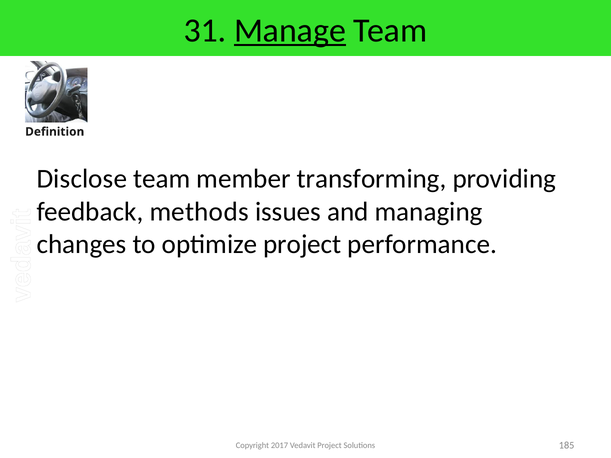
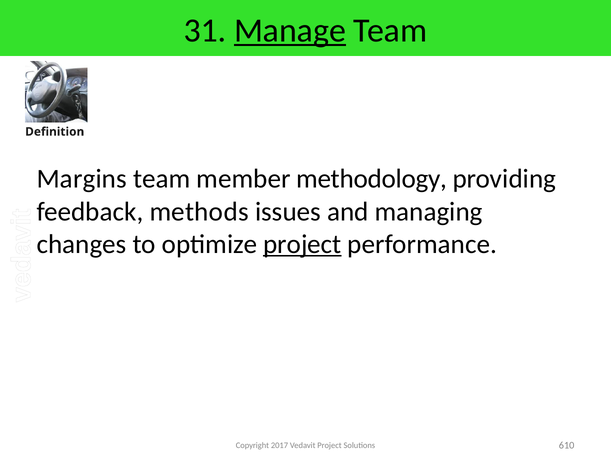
Disclose: Disclose -> Margins
transforming: transforming -> methodology
project at (302, 244) underline: none -> present
185: 185 -> 610
